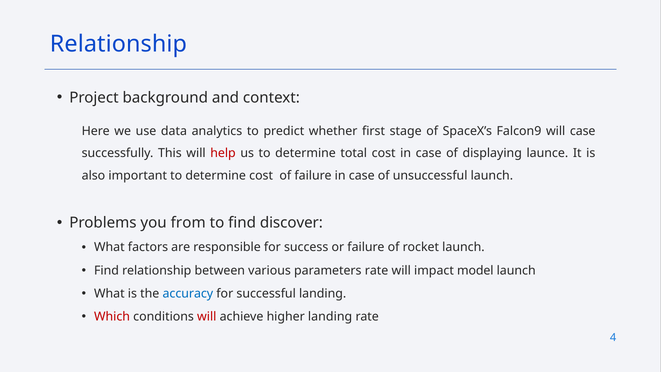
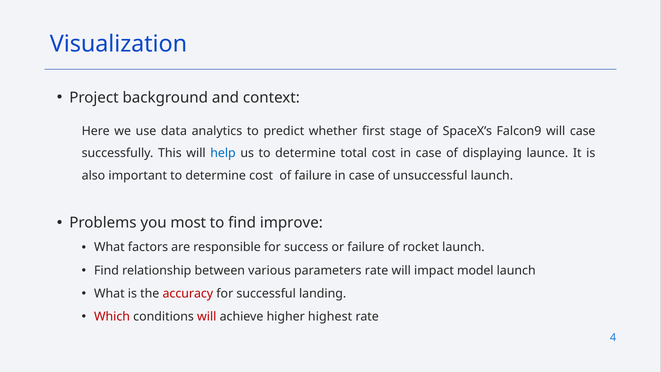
Relationship at (118, 44): Relationship -> Visualization
help colour: red -> blue
from: from -> most
discover: discover -> improve
accuracy colour: blue -> red
higher landing: landing -> highest
